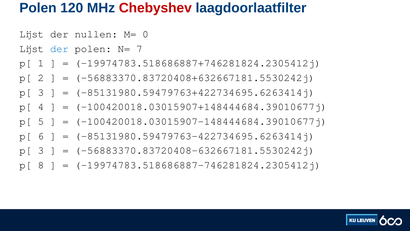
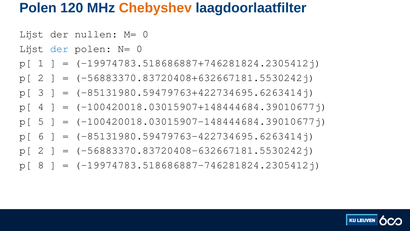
Chebyshev colour: red -> orange
N= 7: 7 -> 0
3 at (41, 150): 3 -> 2
